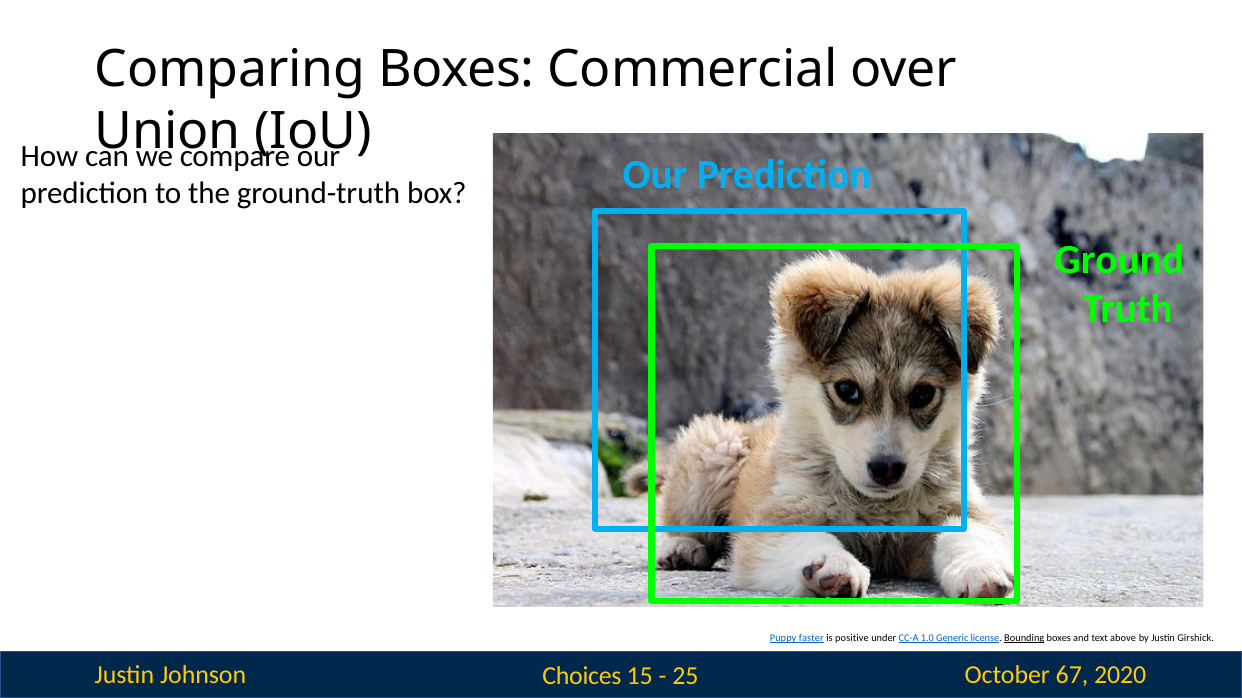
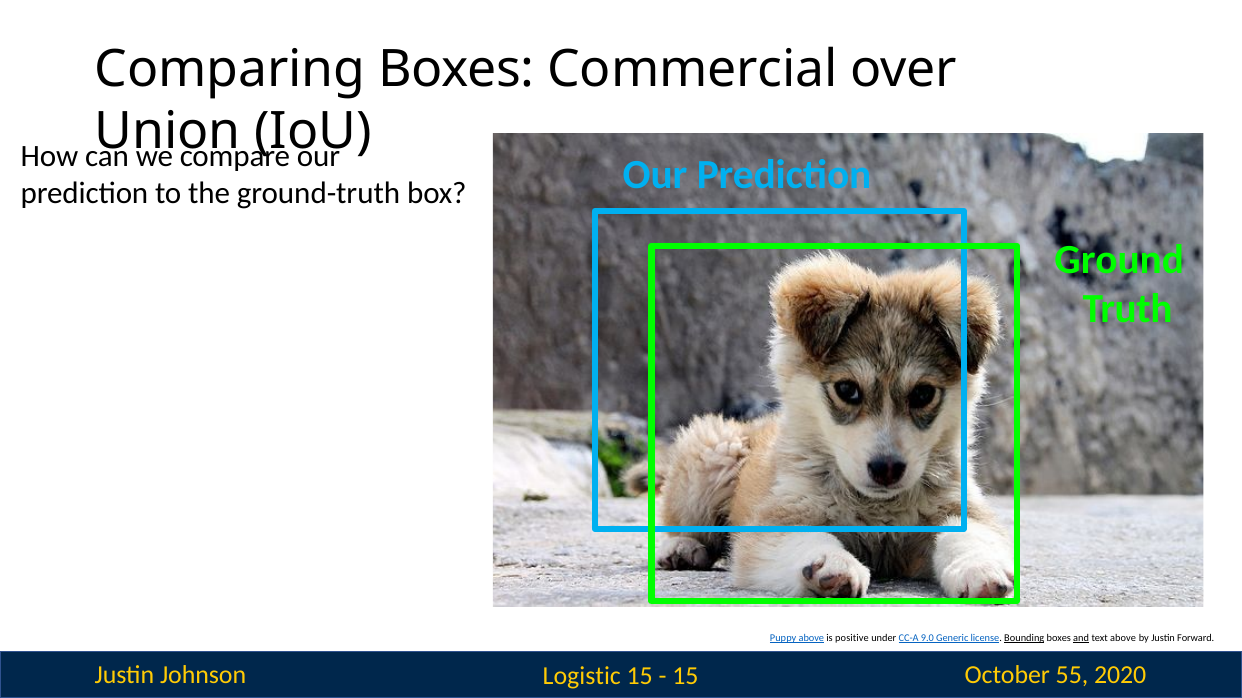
Puppy faster: faster -> above
1.0: 1.0 -> 9.0
and underline: none -> present
Girshick: Girshick -> Forward
Choices: Choices -> Logistic
25 at (685, 676): 25 -> 15
67: 67 -> 55
